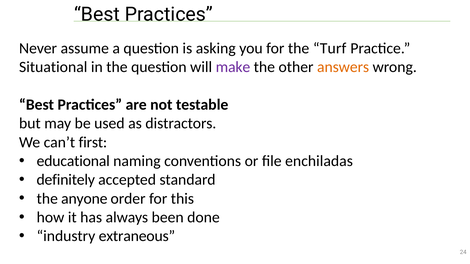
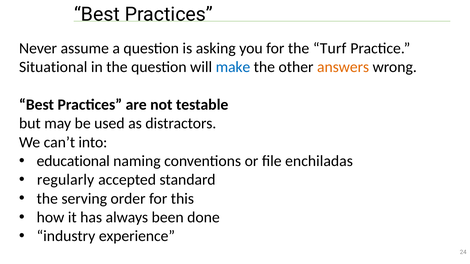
make colour: purple -> blue
first: first -> into
definitely: definitely -> regularly
anyone: anyone -> serving
extraneous: extraneous -> experience
